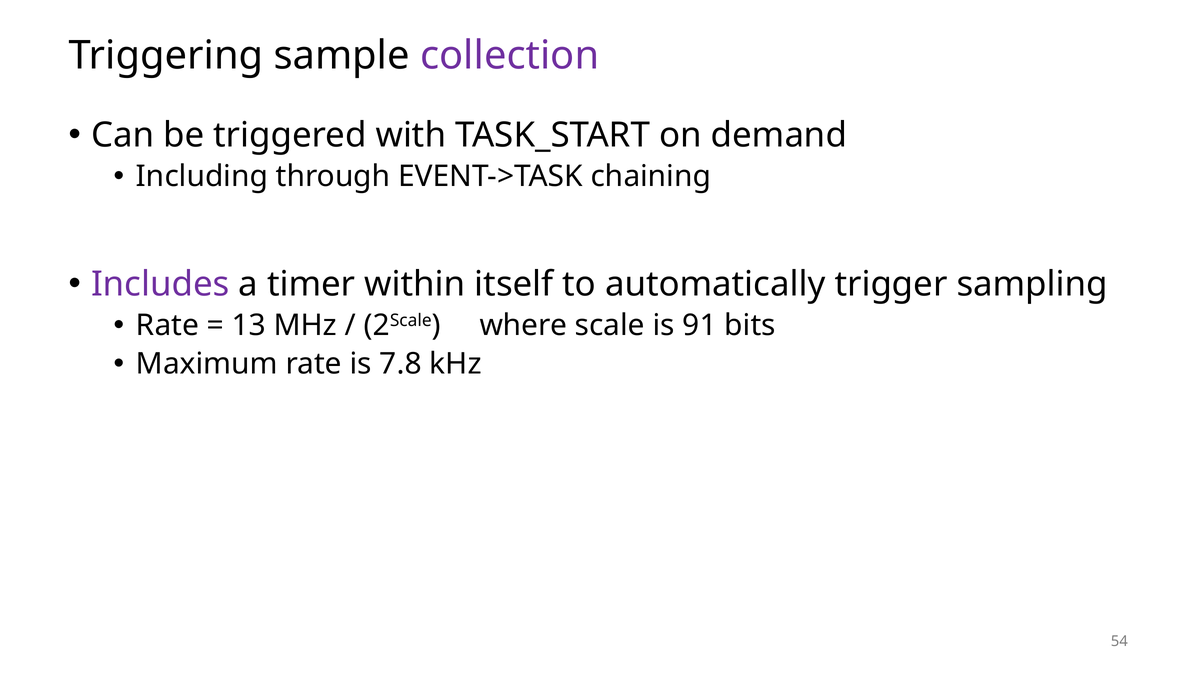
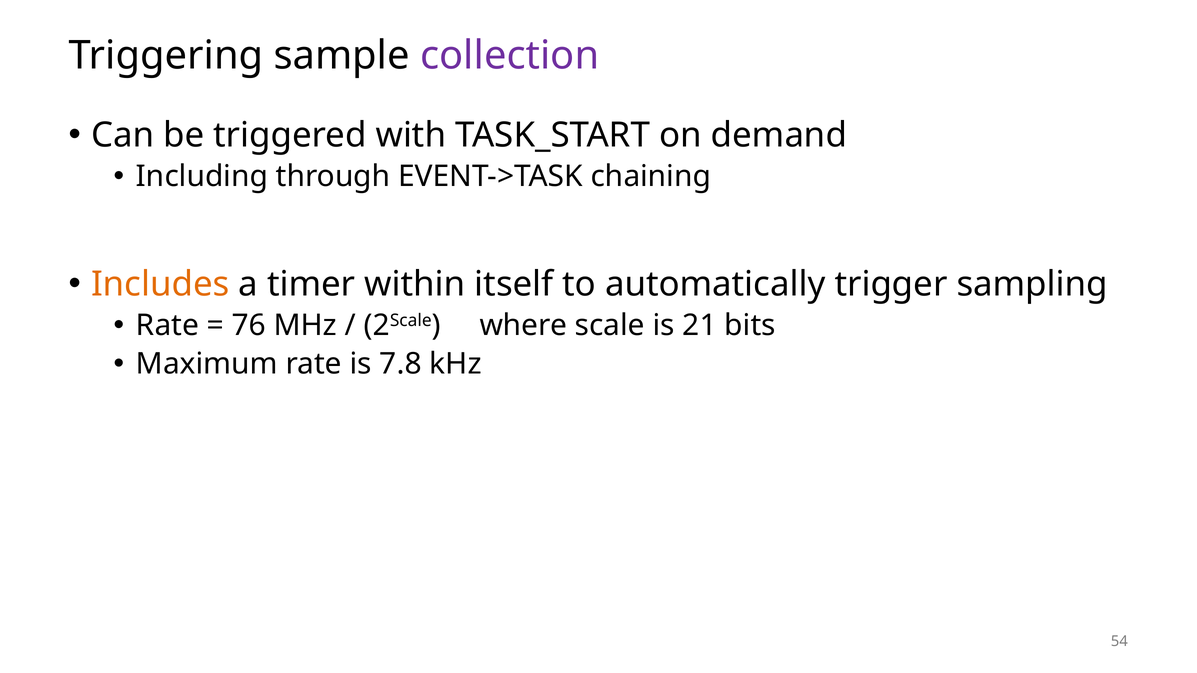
Includes colour: purple -> orange
13: 13 -> 76
91: 91 -> 21
